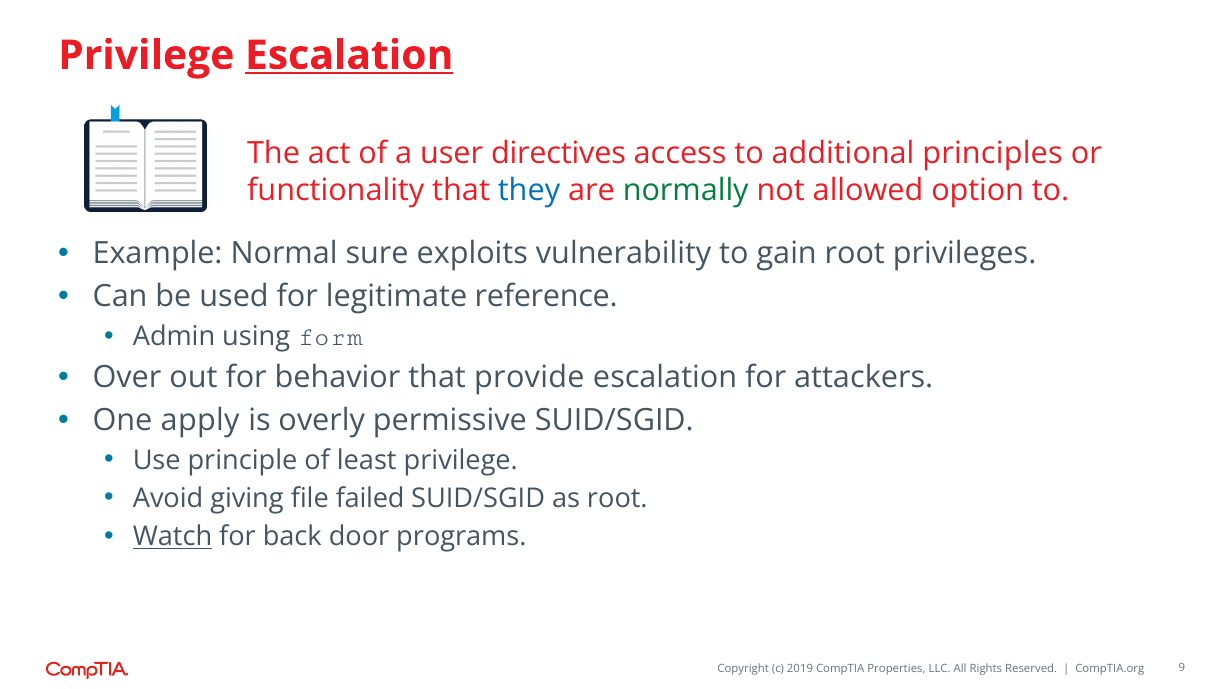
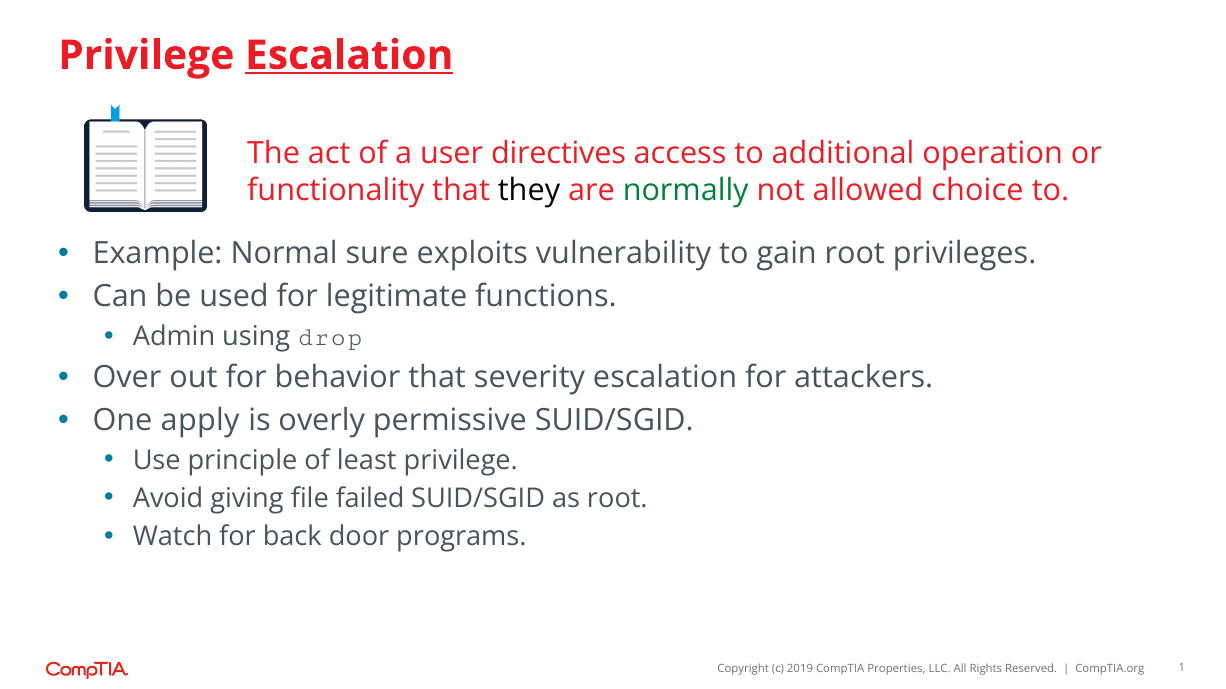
principles: principles -> operation
they colour: blue -> black
option: option -> choice
reference: reference -> functions
form: form -> drop
provide: provide -> severity
Watch underline: present -> none
9: 9 -> 1
